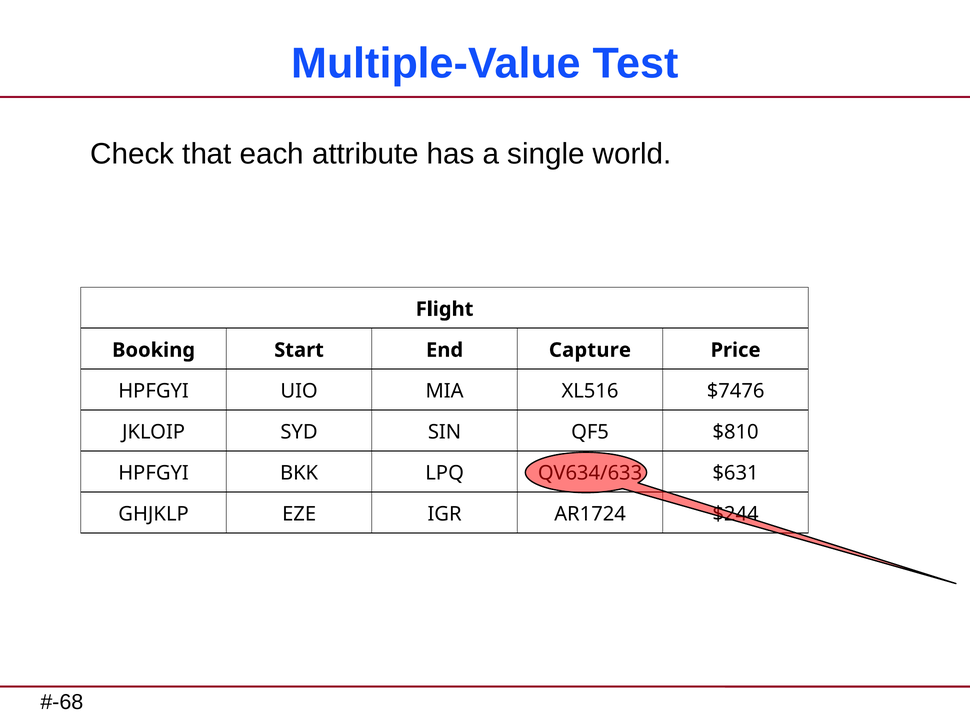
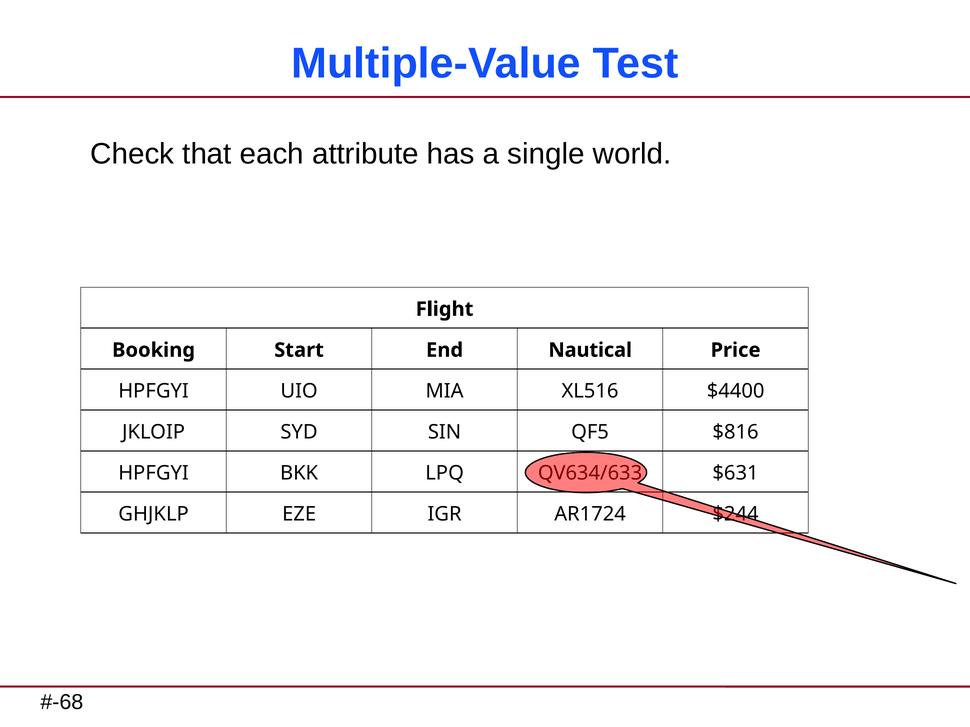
Capture: Capture -> Nautical
$7476: $7476 -> $4400
$810: $810 -> $816
